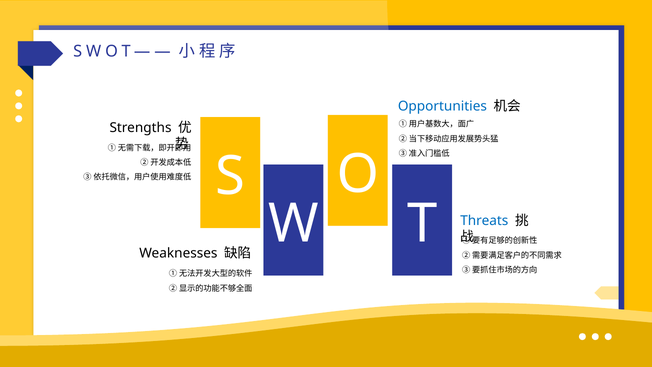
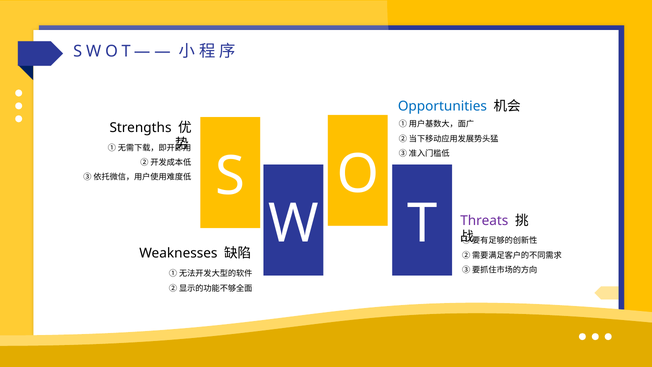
Threats colour: blue -> purple
